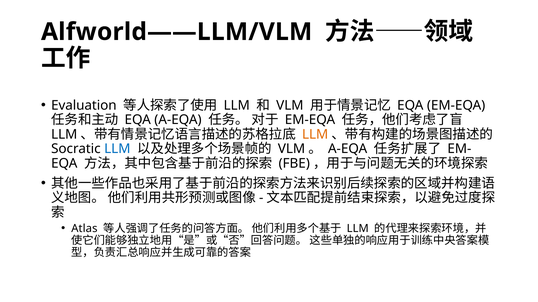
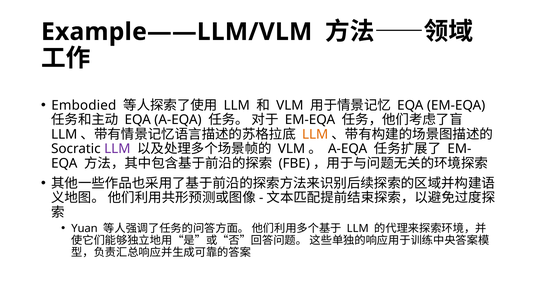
Alfworld——LLM/VLM: Alfworld——LLM/VLM -> Example——LLM/VLM
Evaluation: Evaluation -> Embodied
LLM at (117, 149) colour: blue -> purple
Atlas: Atlas -> Yuan
